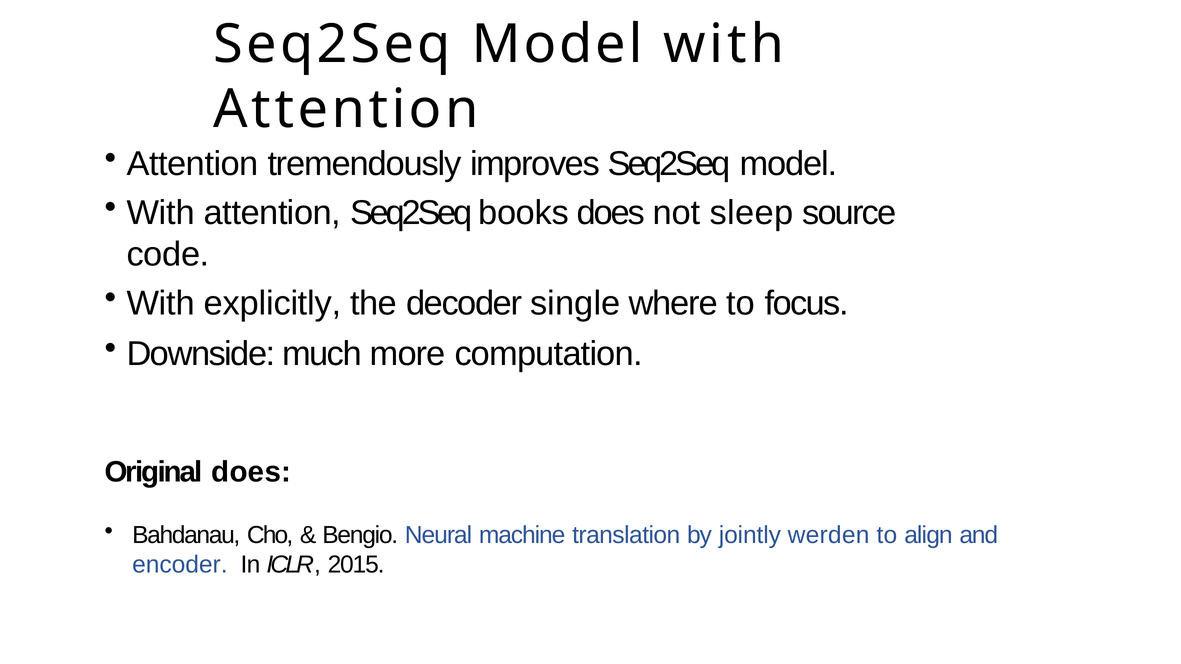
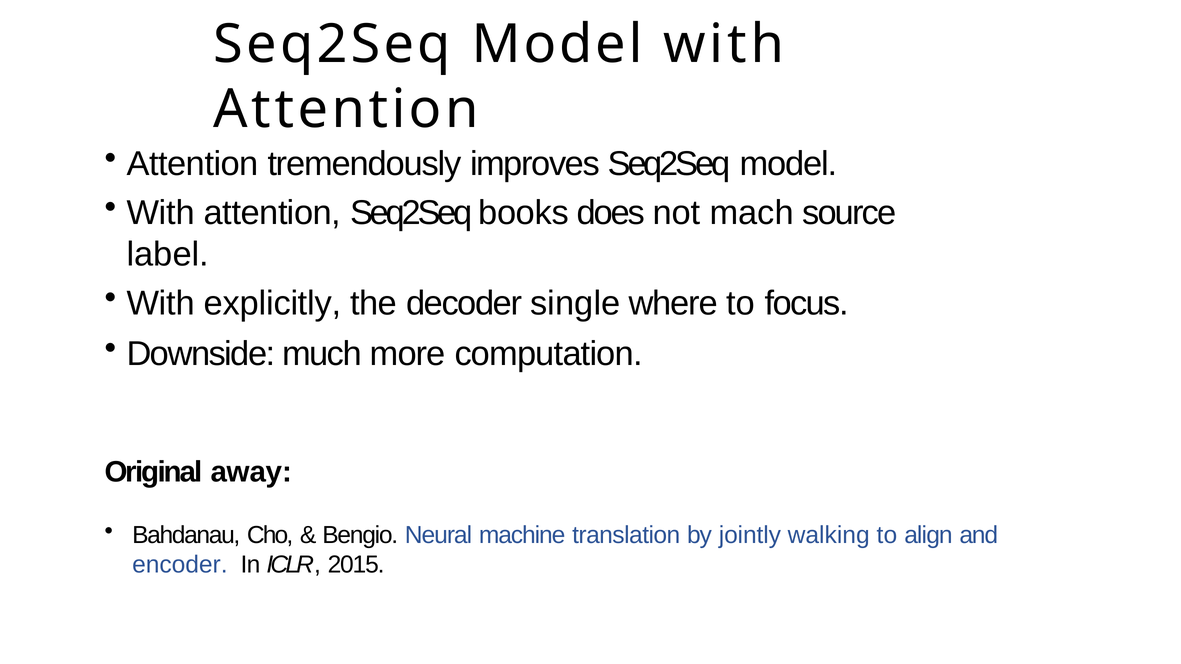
sleep: sleep -> mach
code: code -> label
Original does: does -> away
werden: werden -> walking
